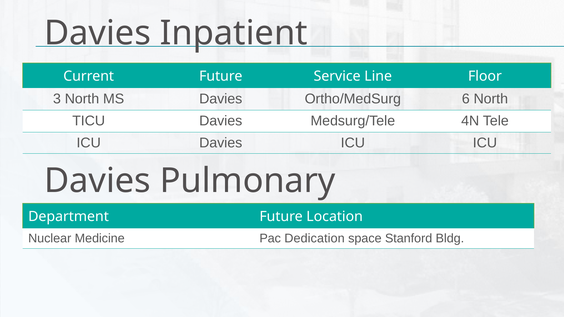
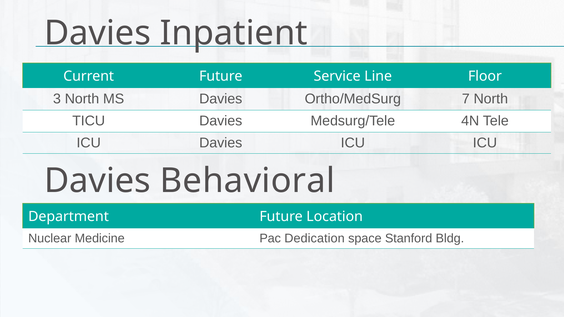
6: 6 -> 7
Pulmonary: Pulmonary -> Behavioral
